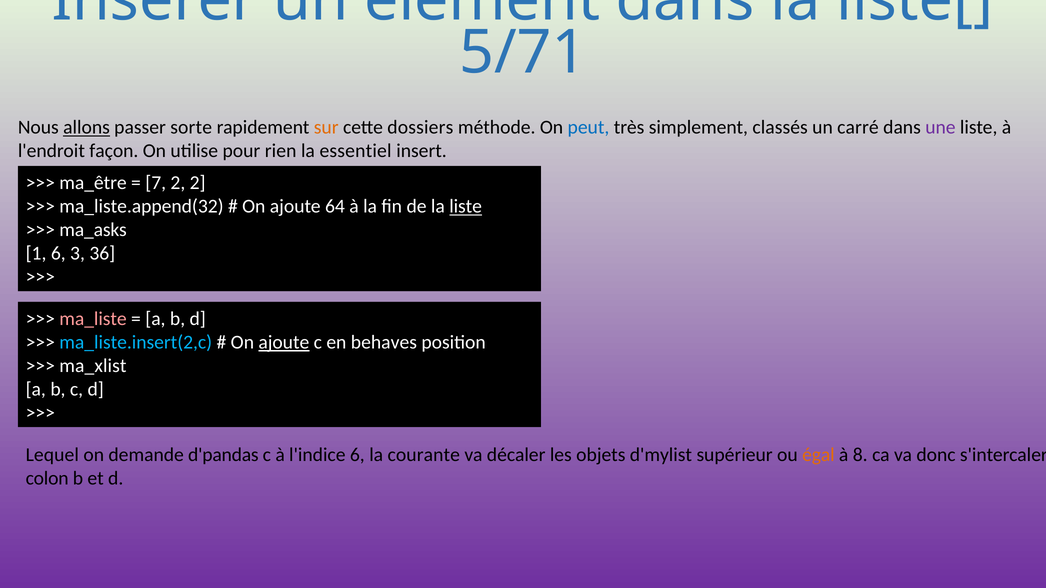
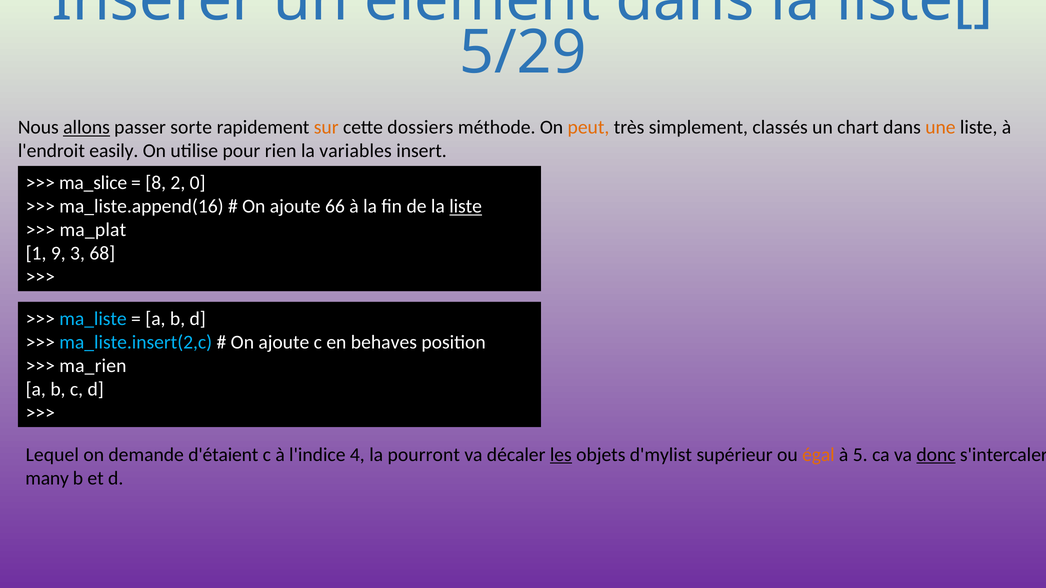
5/71: 5/71 -> 5/29
peut colour: blue -> orange
carré: carré -> chart
une colour: purple -> orange
façon: façon -> easily
essentiel: essentiel -> variables
ma_être: ma_être -> ma_slice
7: 7 -> 8
2 2: 2 -> 0
ma_liste.append(32: ma_liste.append(32 -> ma_liste.append(16
64: 64 -> 66
ma_asks: ma_asks -> ma_plat
1 6: 6 -> 9
36: 36 -> 68
ma_liste colour: pink -> light blue
ajoute at (284, 343) underline: present -> none
ma_xlist: ma_xlist -> ma_rien
d'pandas: d'pandas -> d'étaient
l'indice 6: 6 -> 4
courante: courante -> pourront
les underline: none -> present
8: 8 -> 5
donc underline: none -> present
colon: colon -> many
